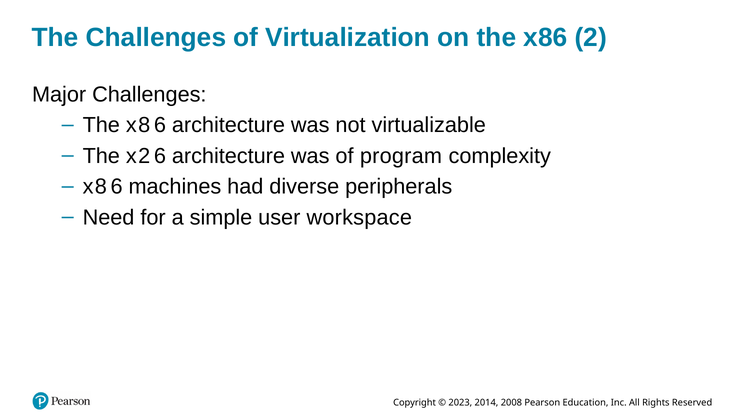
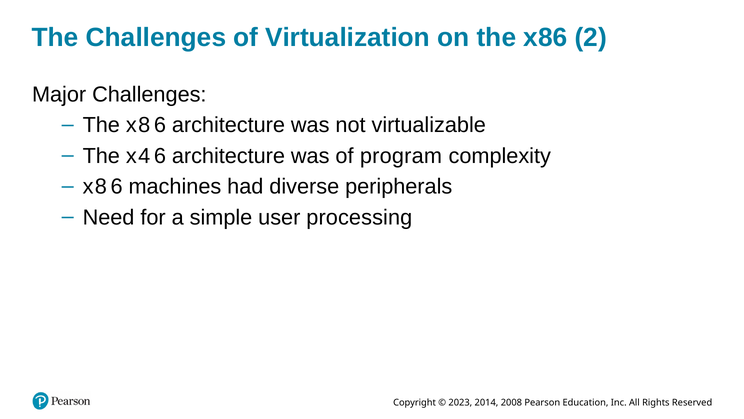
x 2: 2 -> 4
workspace: workspace -> processing
